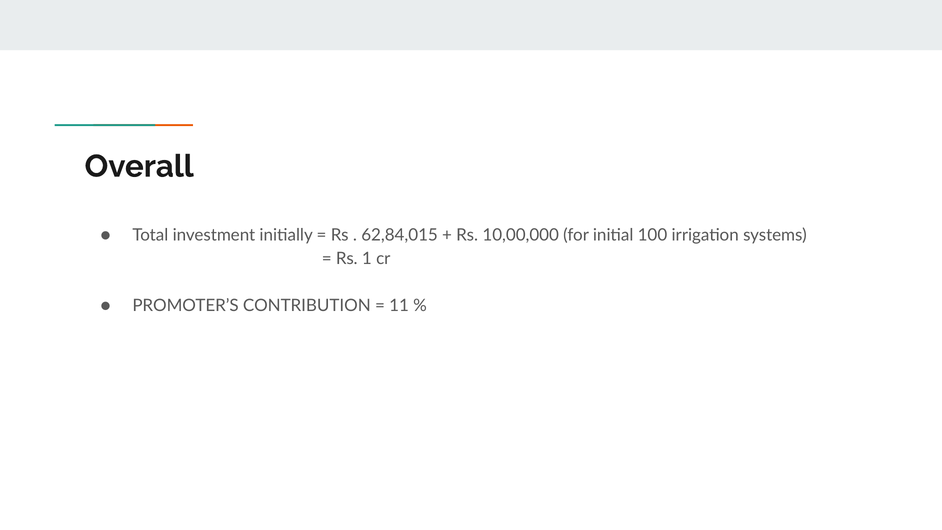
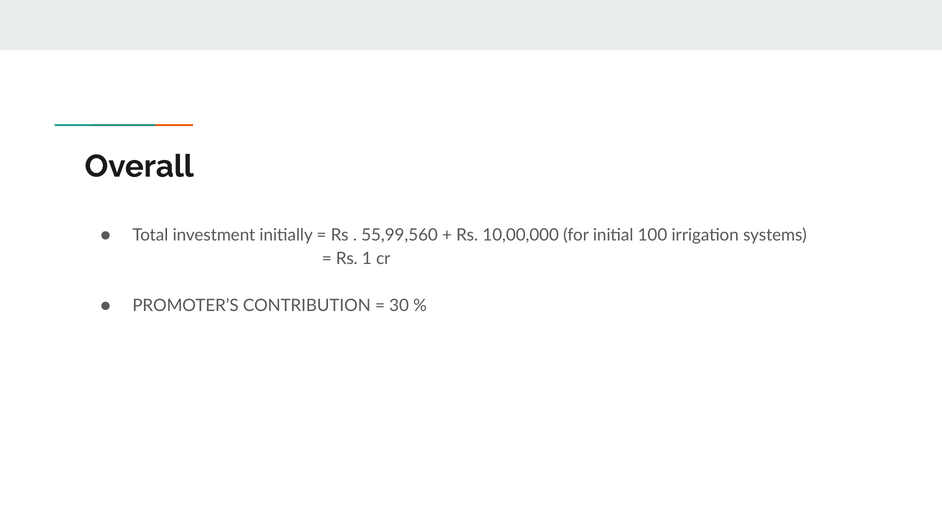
62,84,015: 62,84,015 -> 55,99,560
11: 11 -> 30
